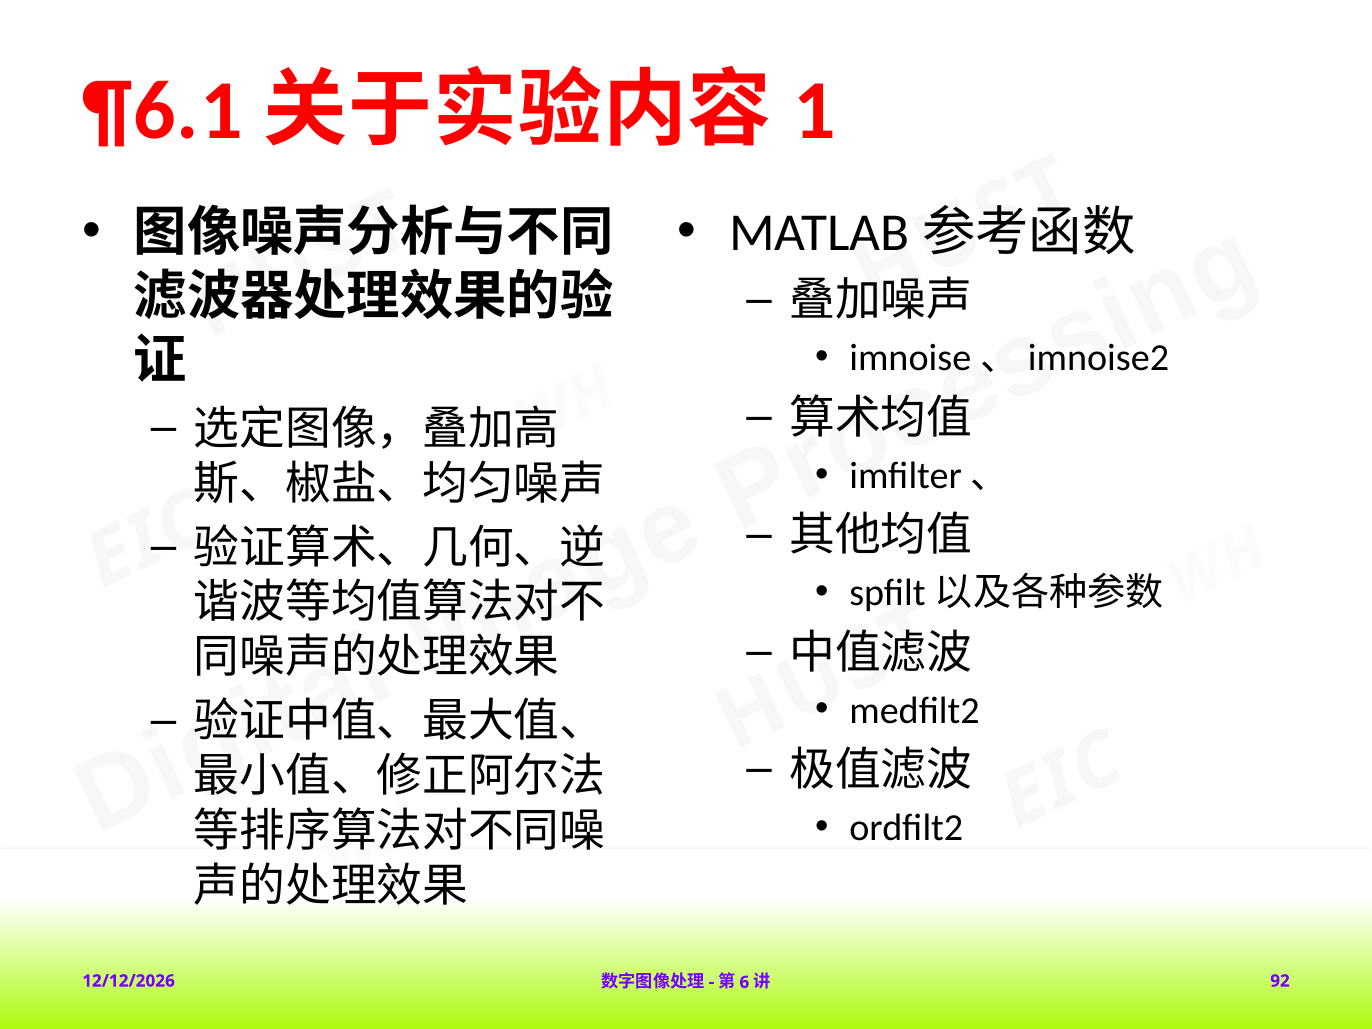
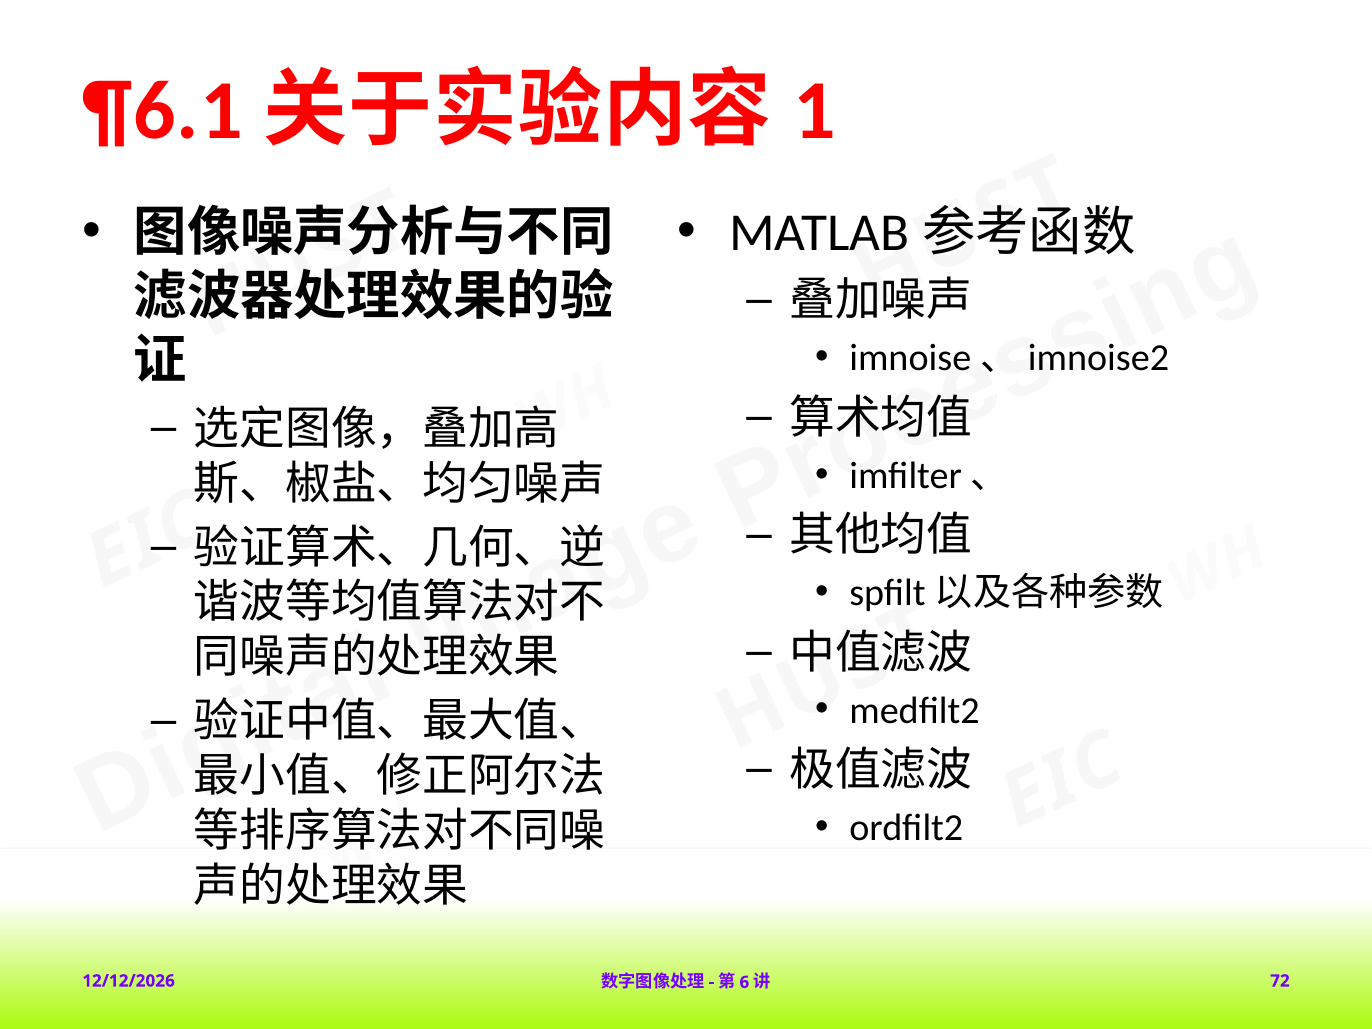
92: 92 -> 72
